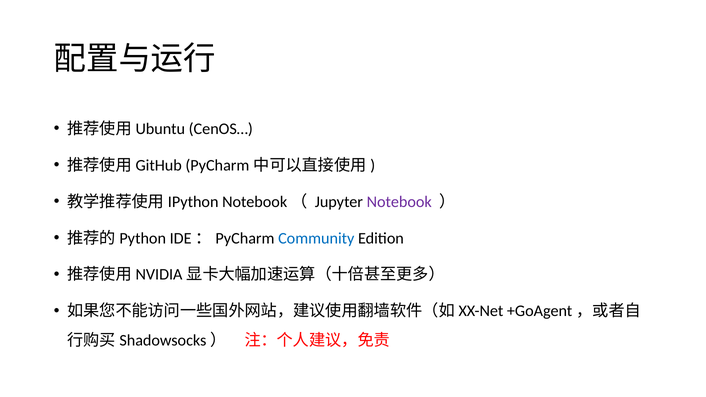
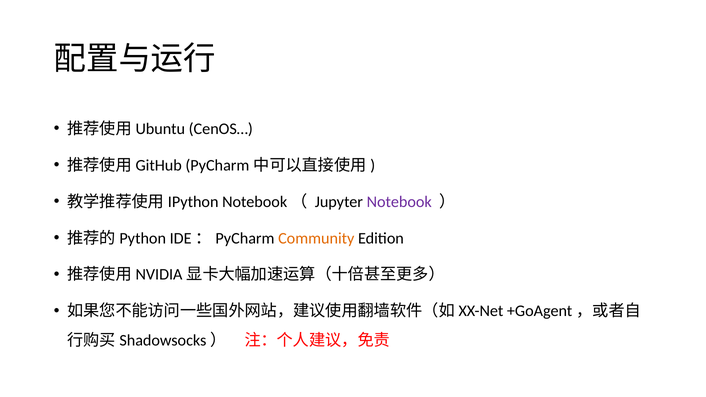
Community colour: blue -> orange
